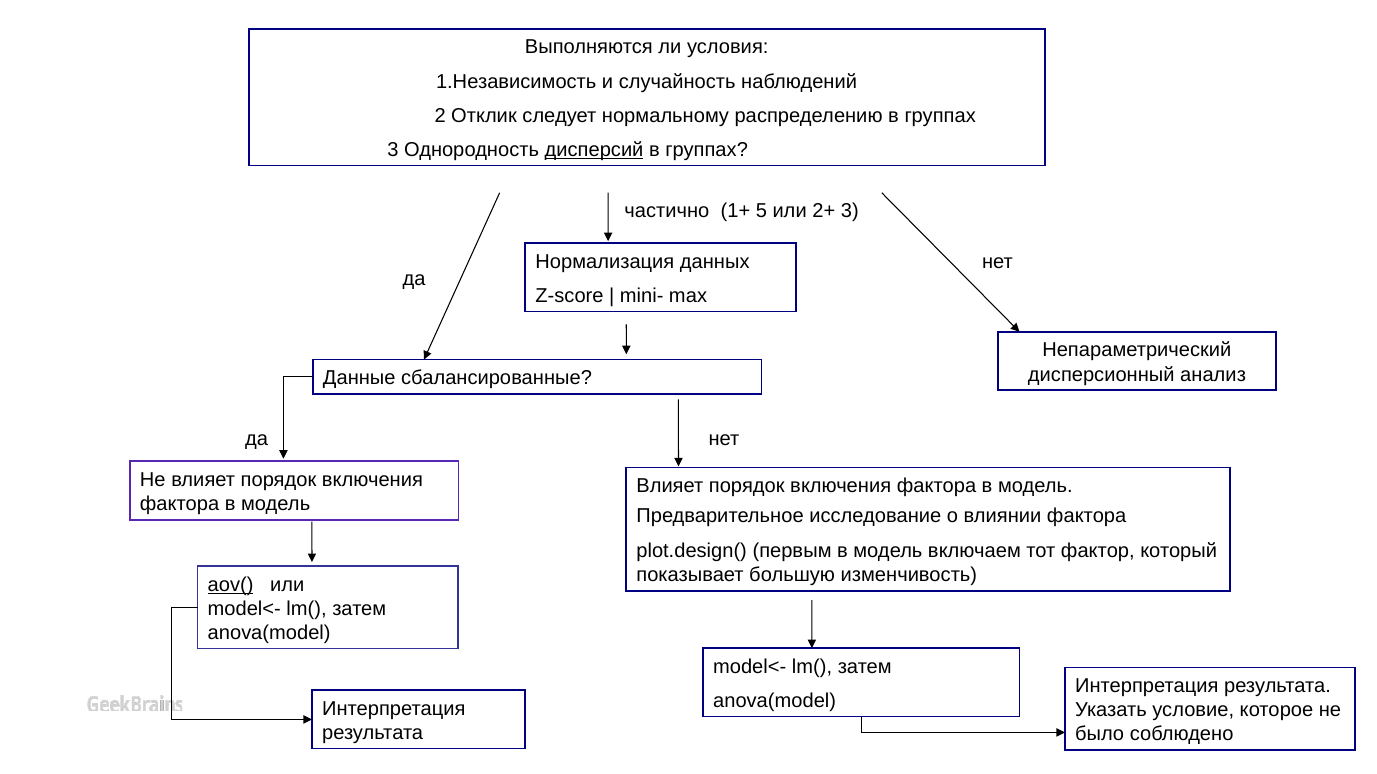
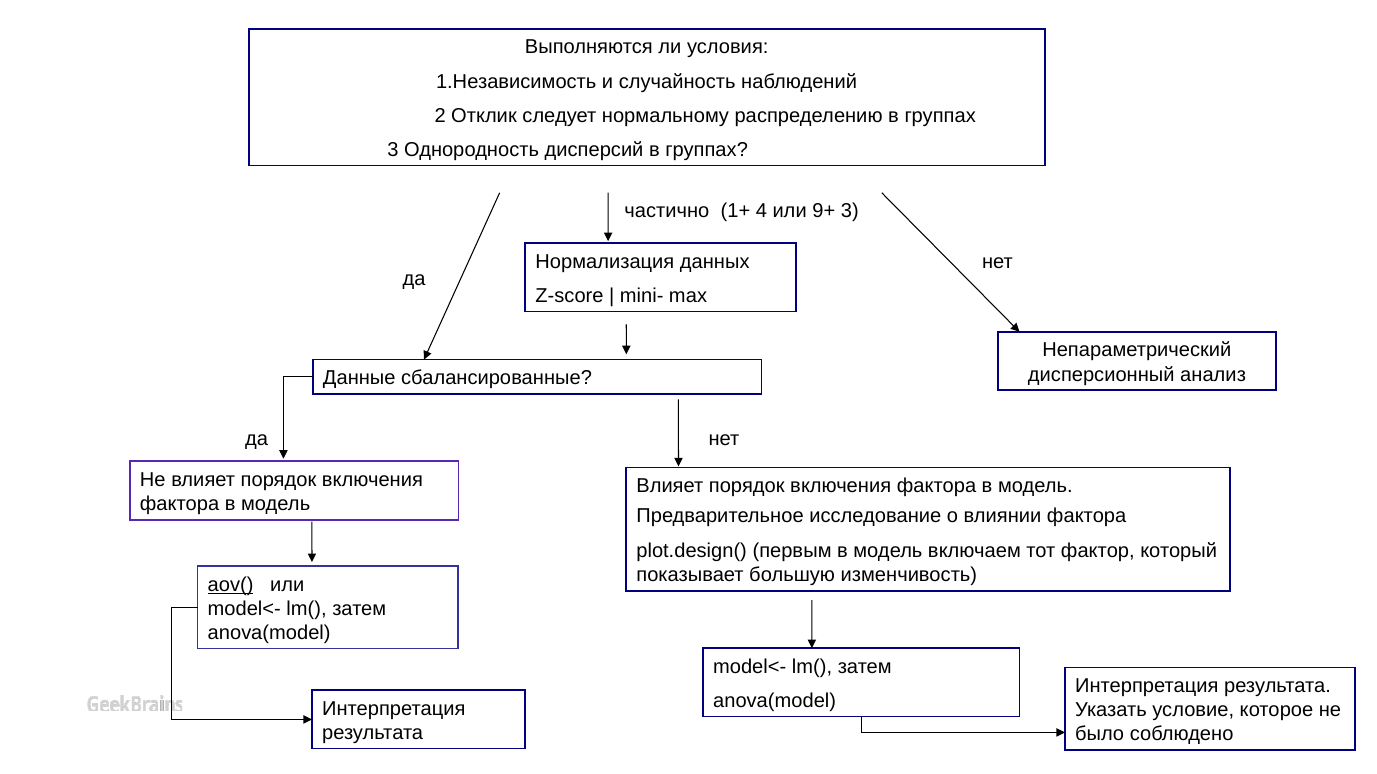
дисперсий underline: present -> none
5: 5 -> 4
2+: 2+ -> 9+
